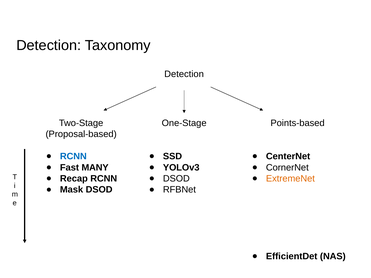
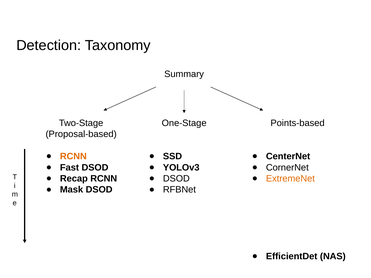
Detection at (184, 74): Detection -> Summary
RCNN at (73, 156) colour: blue -> orange
Fast MANY: MANY -> DSOD
